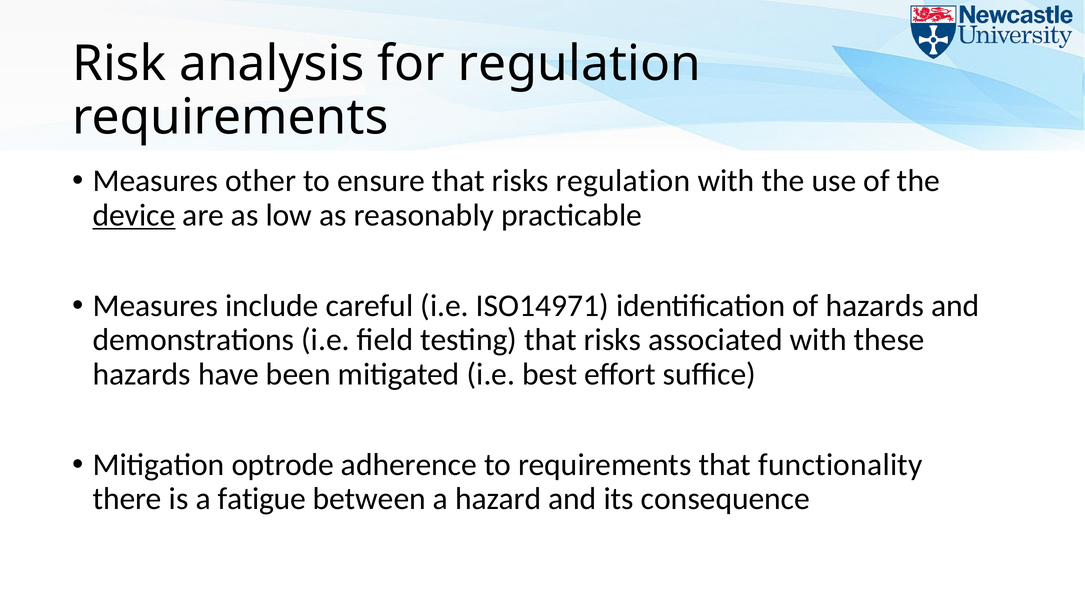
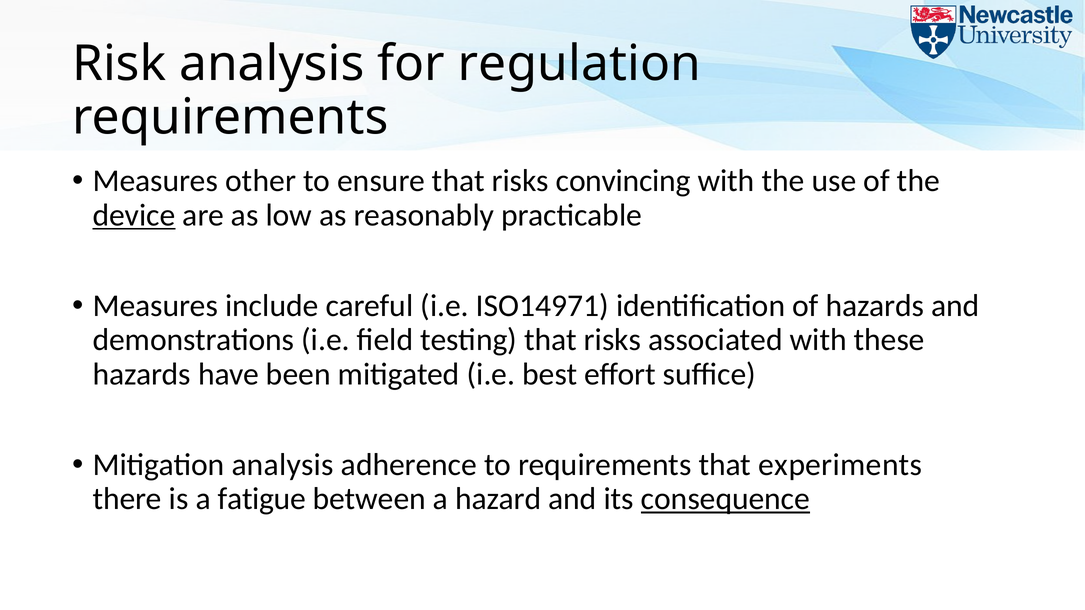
risks regulation: regulation -> convincing
Mitigation optrode: optrode -> analysis
functionality: functionality -> experiments
consequence underline: none -> present
